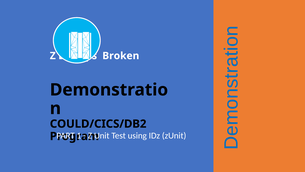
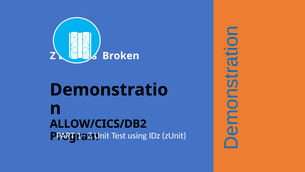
COULD/CICS/DB2: COULD/CICS/DB2 -> ALLOW/CICS/DB2
